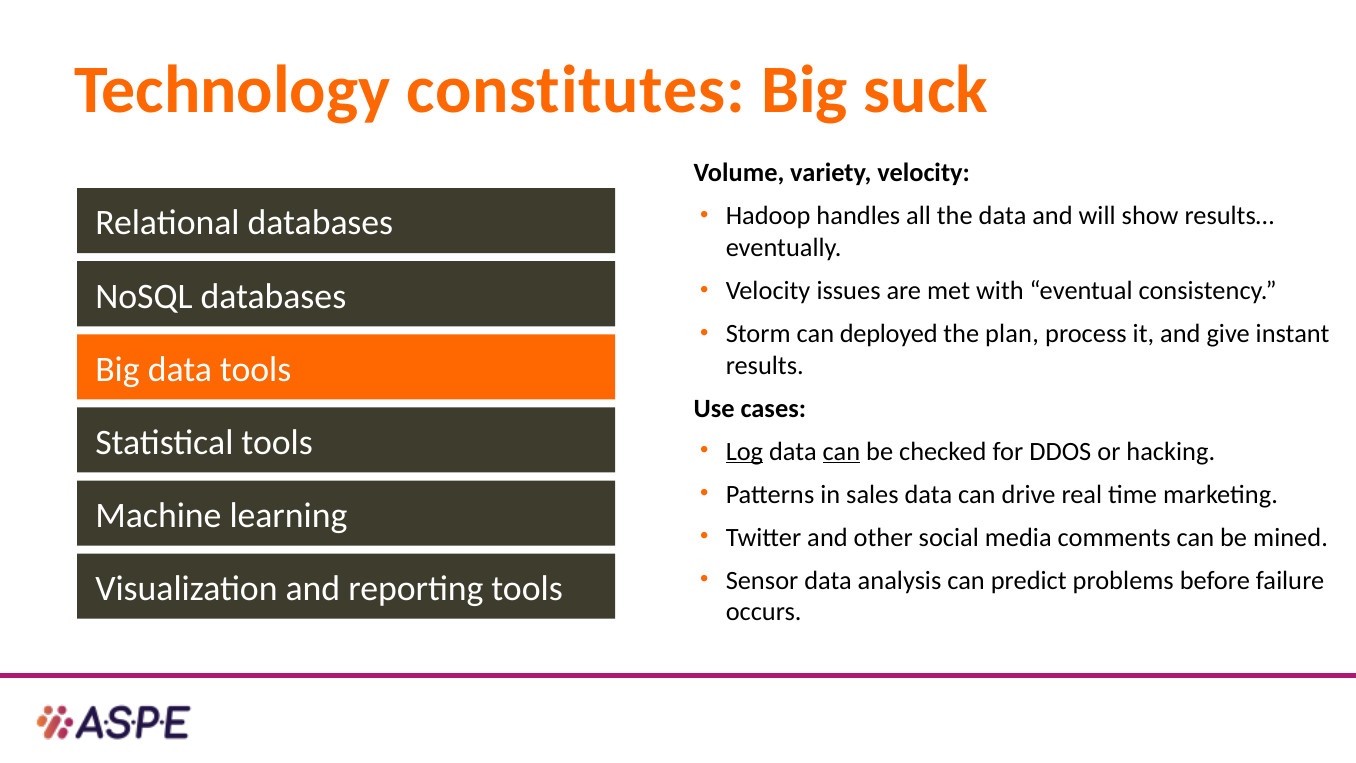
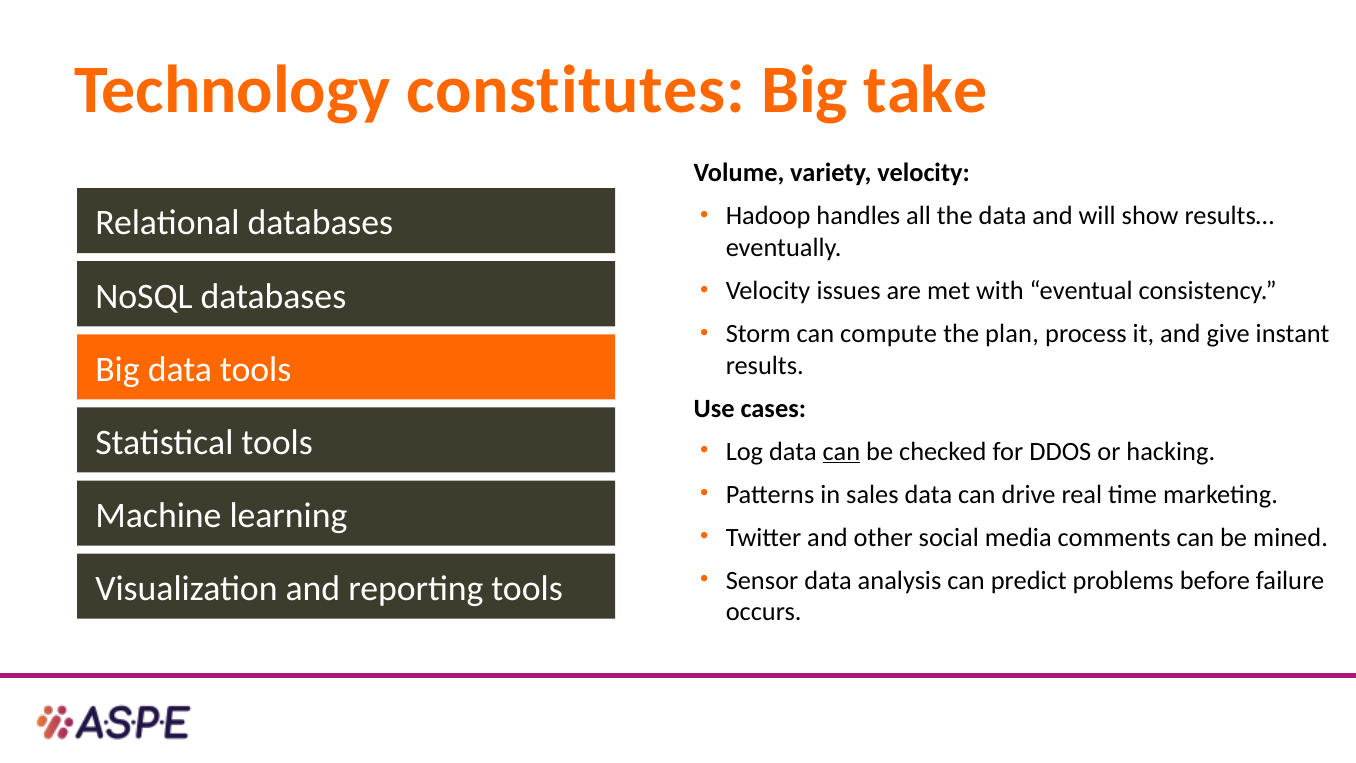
suck: suck -> take
deployed: deployed -> compute
Log underline: present -> none
